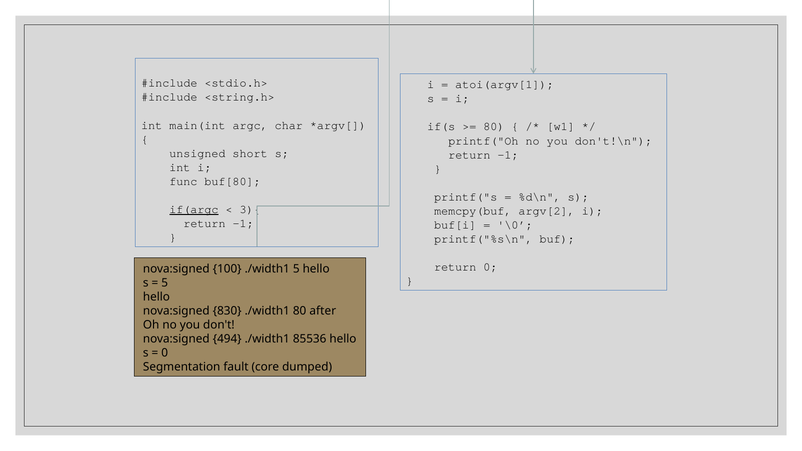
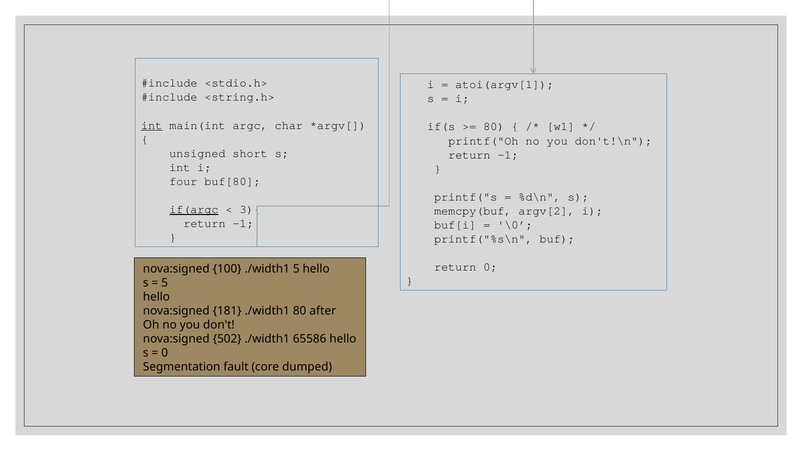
int at (152, 125) underline: none -> present
func: func -> four
830: 830 -> 181
494: 494 -> 502
85536: 85536 -> 65586
